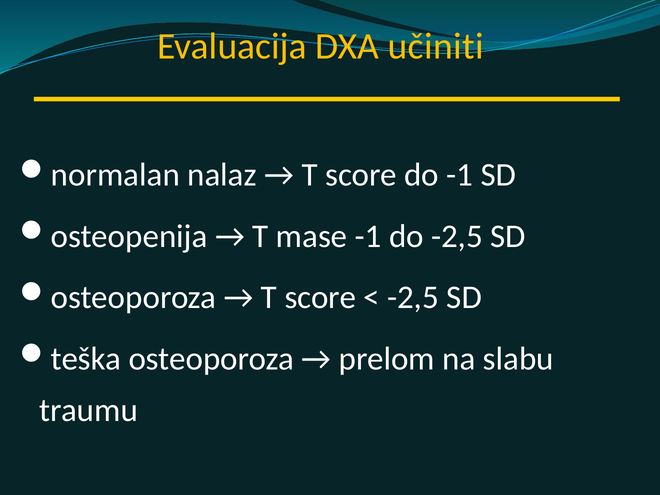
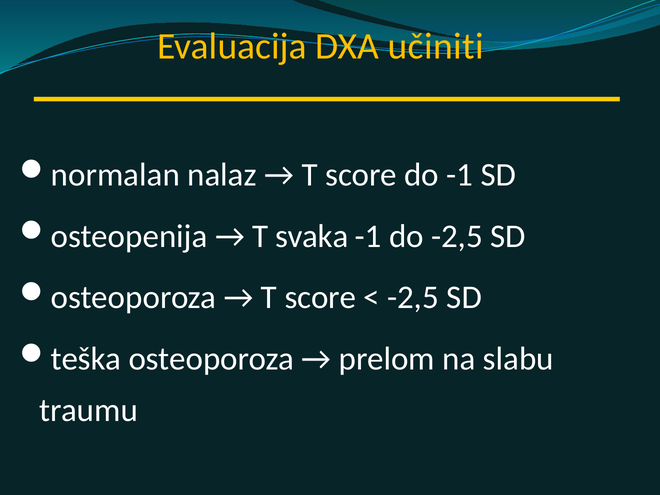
mase: mase -> svaka
